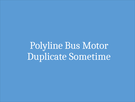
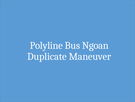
Motor: Motor -> Ngoan
Sometime: Sometime -> Maneuver
